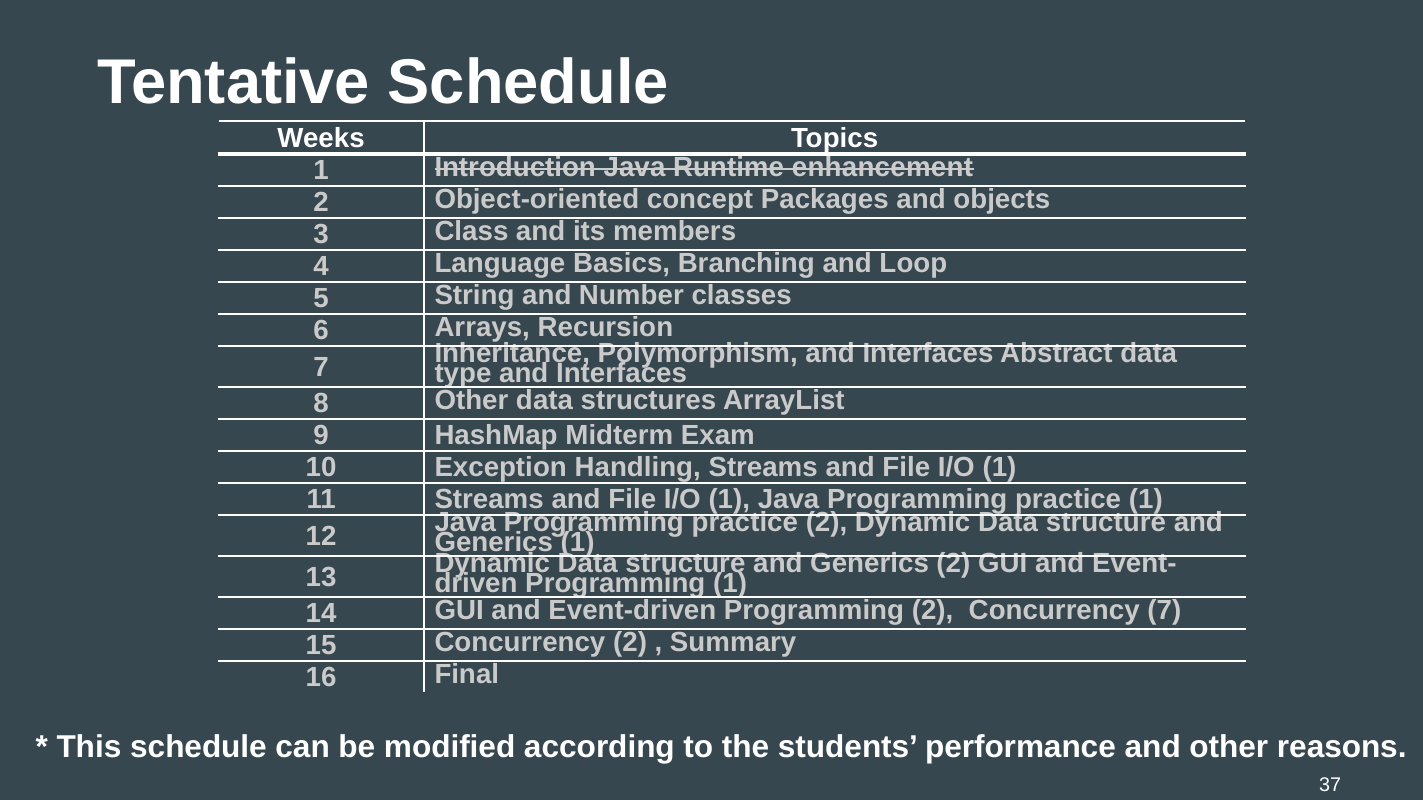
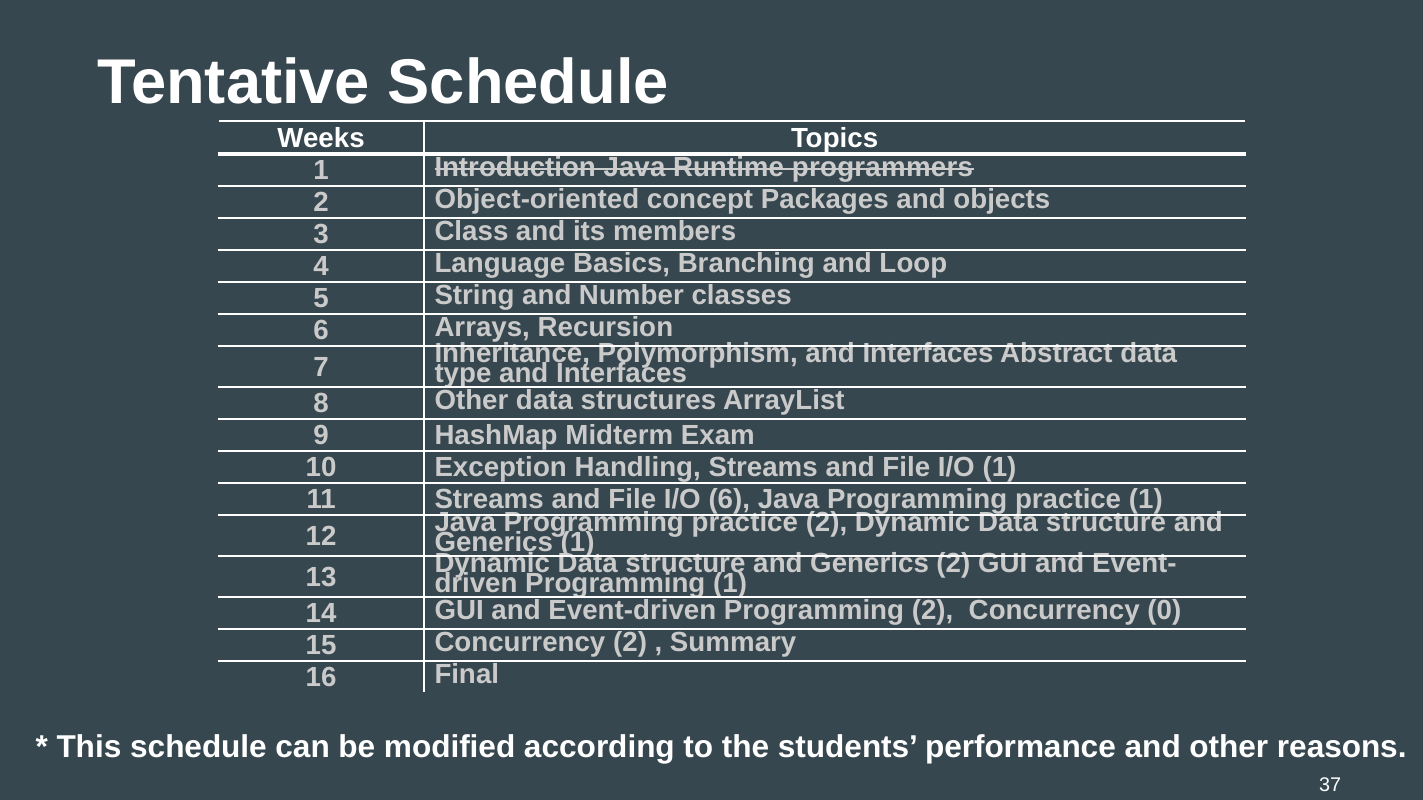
enhancement: enhancement -> programmers
1 at (729, 500): 1 -> 6
Concurrency 7: 7 -> 0
